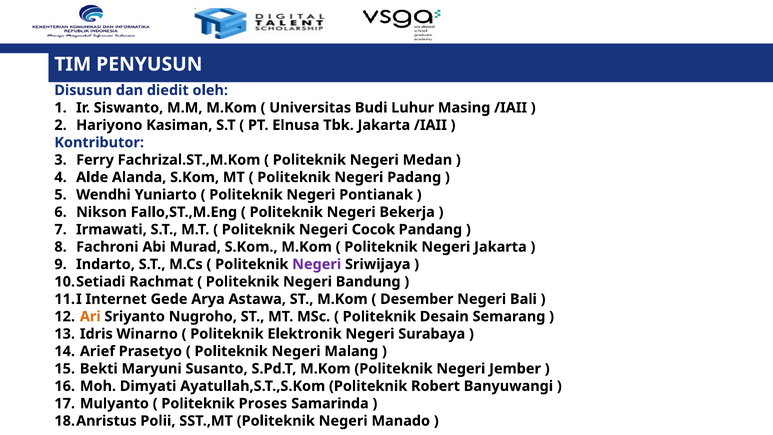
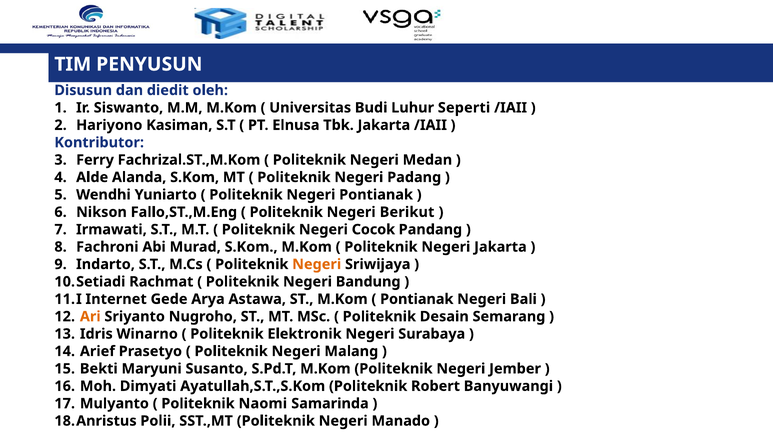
Masing: Masing -> Seperti
Bekerja: Bekerja -> Berikut
Negeri at (317, 264) colour: purple -> orange
Desember at (417, 299): Desember -> Pontianak
Proses: Proses -> Naomi
